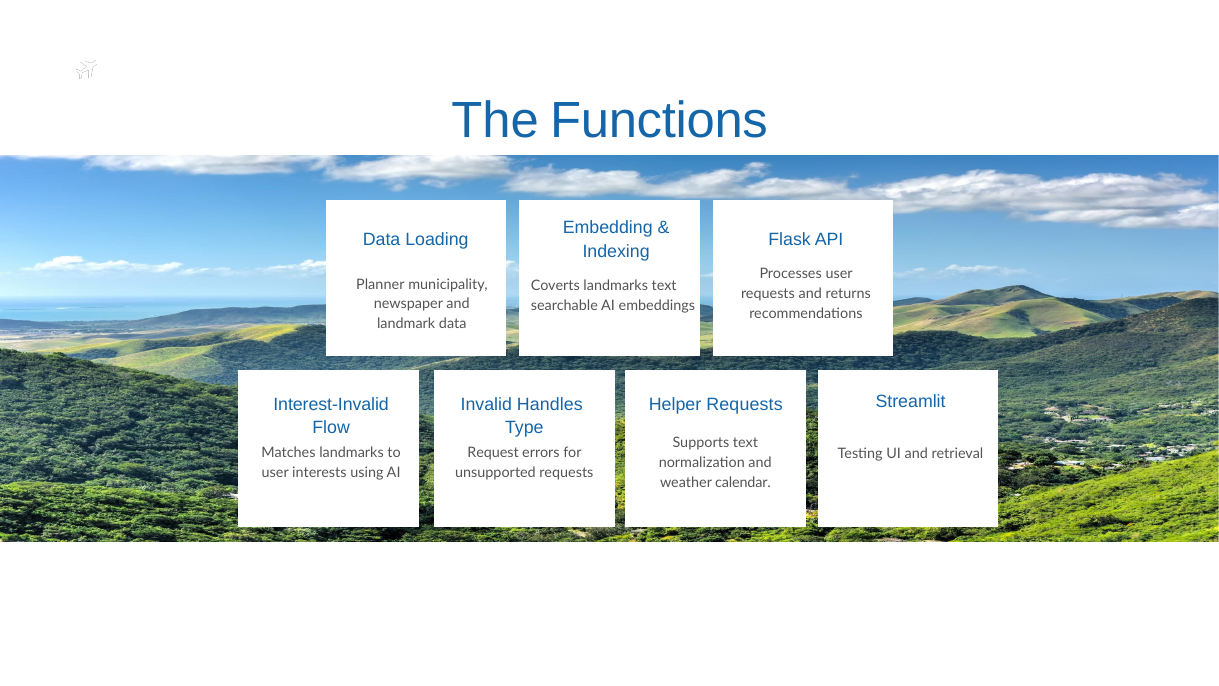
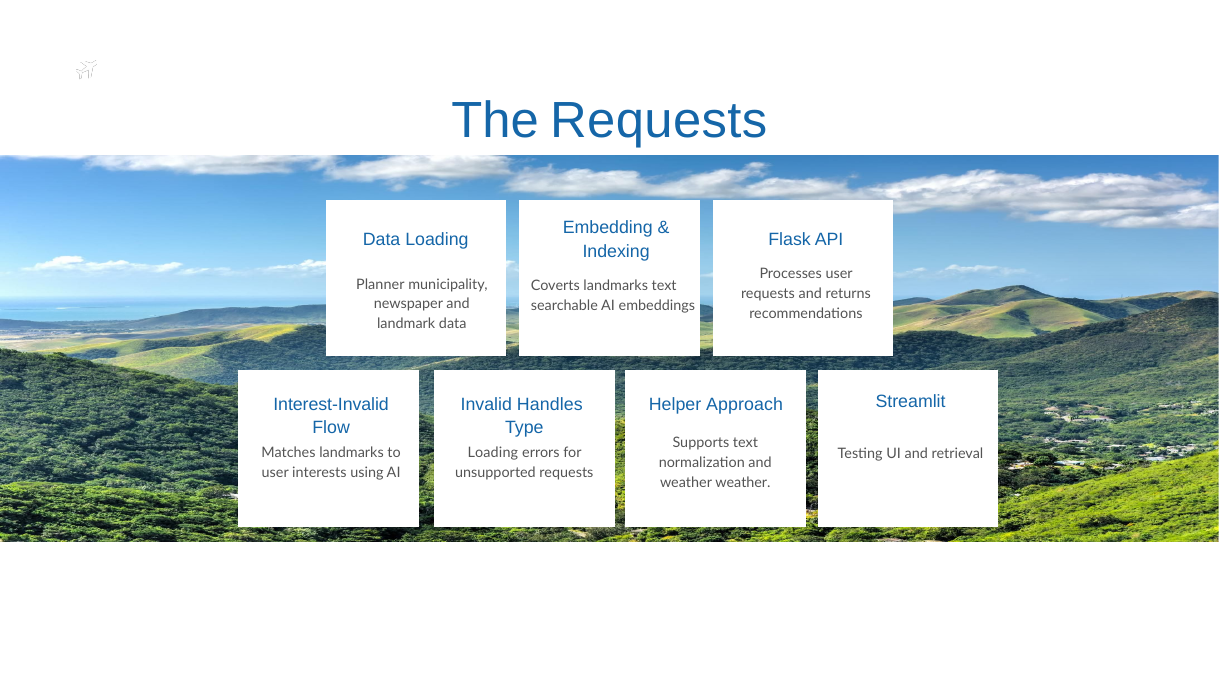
The Functions: Functions -> Requests
Helper Requests: Requests -> Approach
Request at (493, 453): Request -> Loading
weather calendar: calendar -> weather
